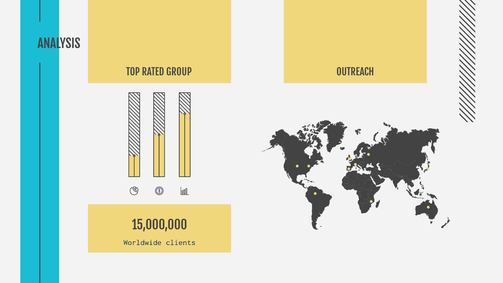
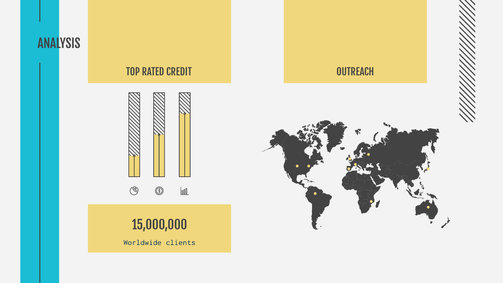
GROUP: GROUP -> CREDIT
